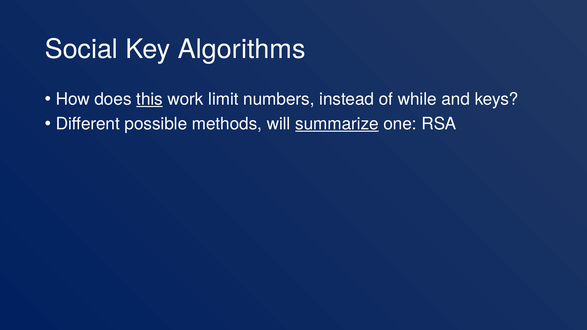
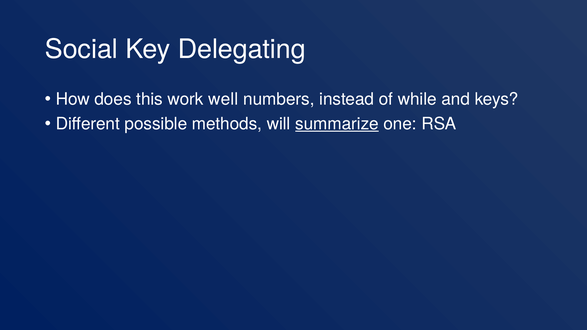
Algorithms: Algorithms -> Delegating
this underline: present -> none
limit: limit -> well
